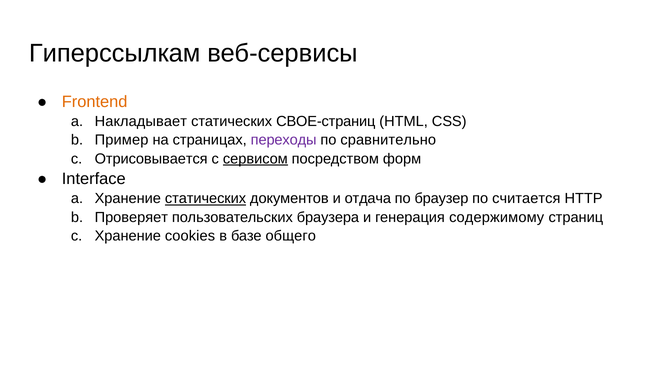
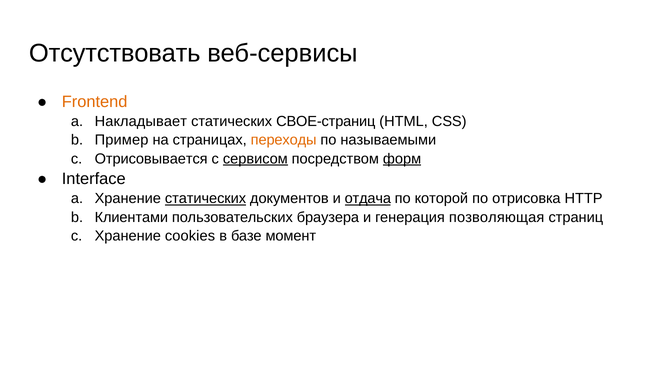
Гиперссылкам: Гиперссылкам -> Отсутствовать
переходы colour: purple -> orange
сравнительно: сравнительно -> называемыми
форм underline: none -> present
отдача underline: none -> present
браузер: браузер -> которой
считается: считается -> отрисовка
Проверяет: Проверяет -> Клиентами
содержимому: содержимому -> позволяющая
общего: общего -> момент
